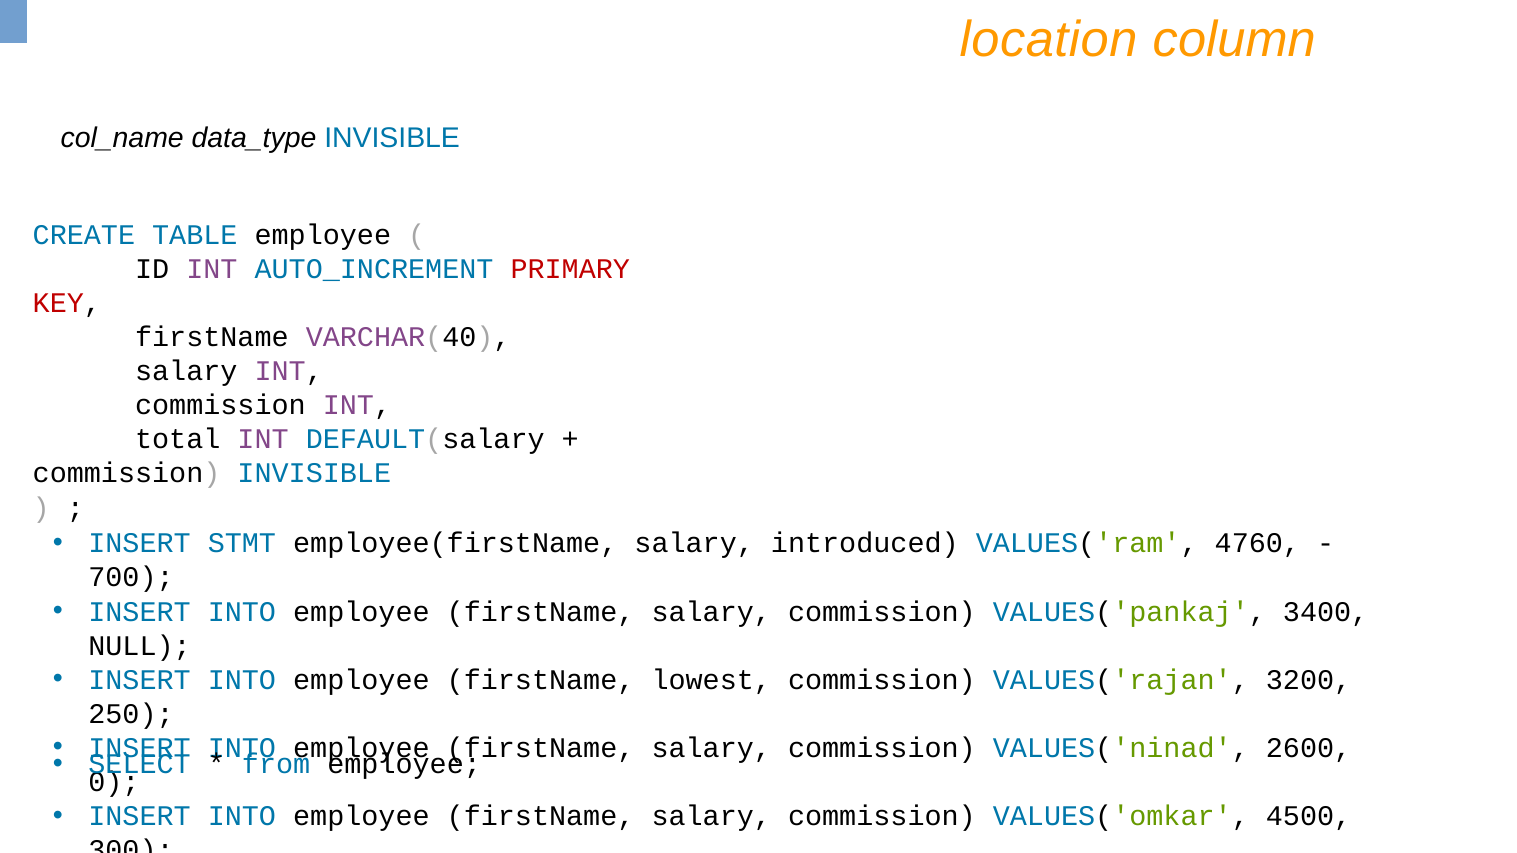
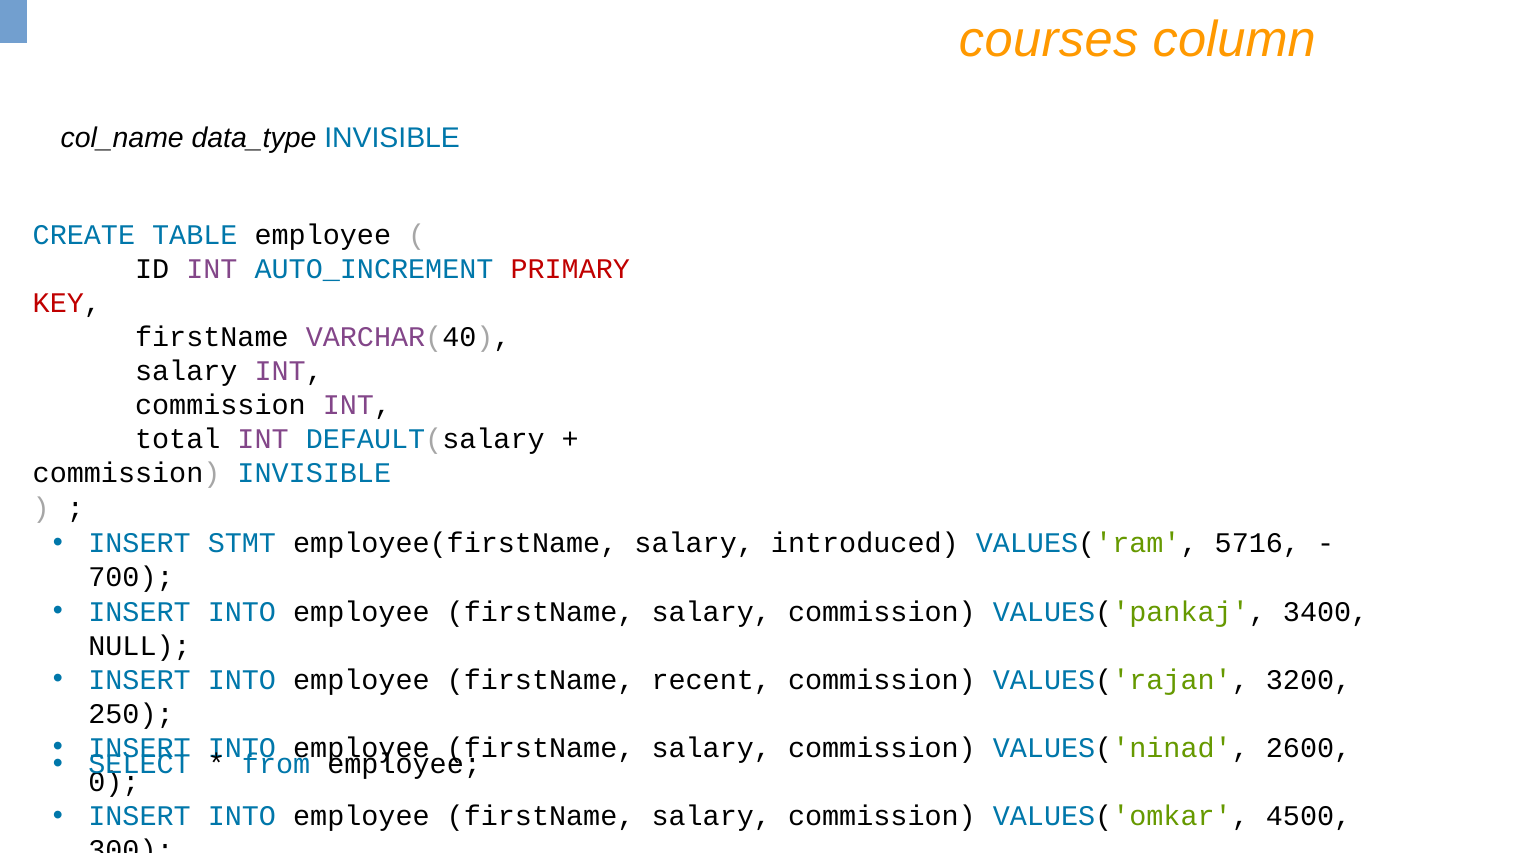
location: location -> courses
4760: 4760 -> 5716
lowest: lowest -> recent
